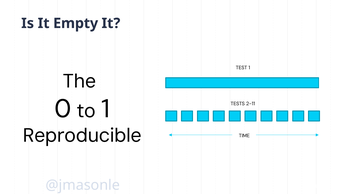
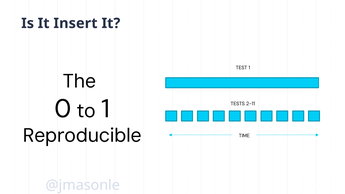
Empty: Empty -> Insert
